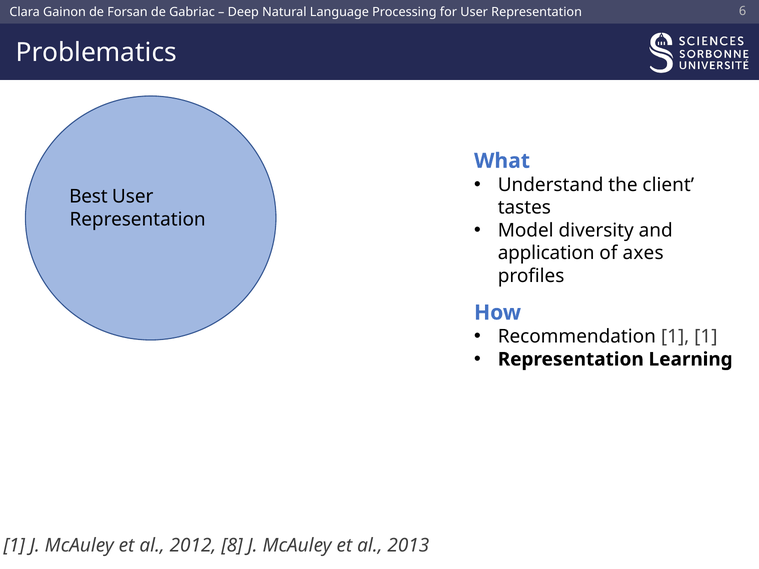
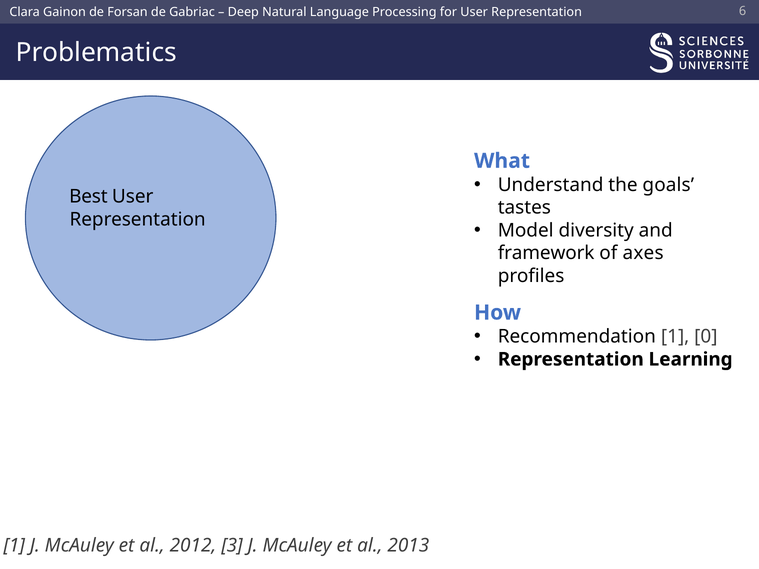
client: client -> goals
application: application -> framework
1 1: 1 -> 0
8: 8 -> 3
